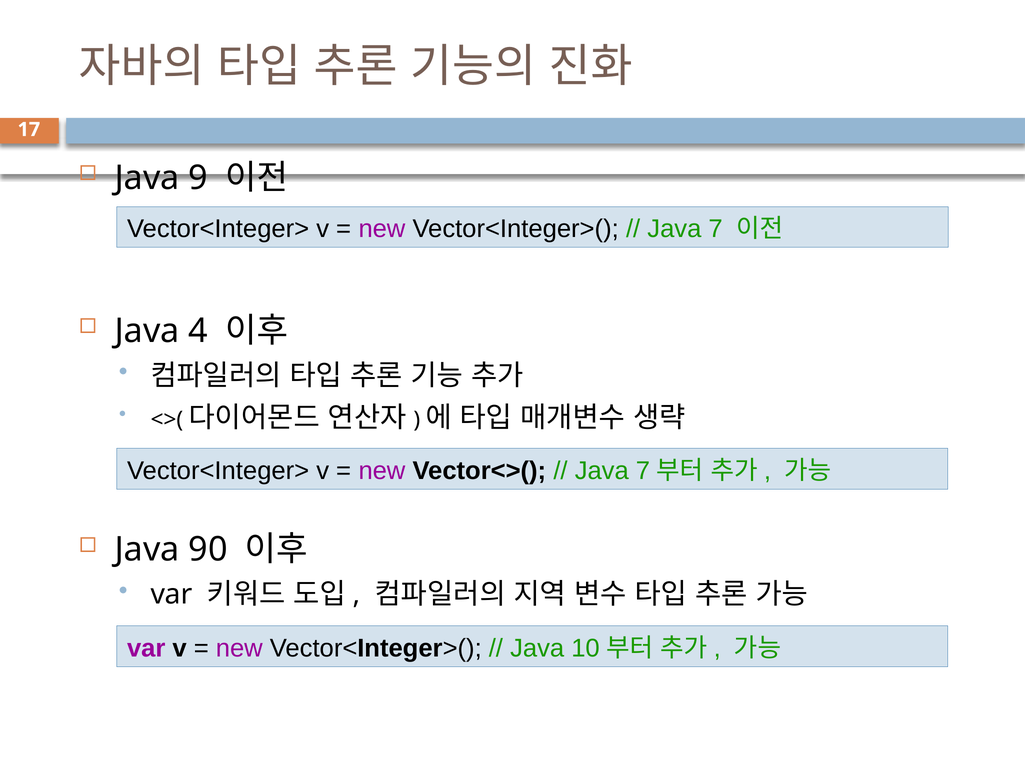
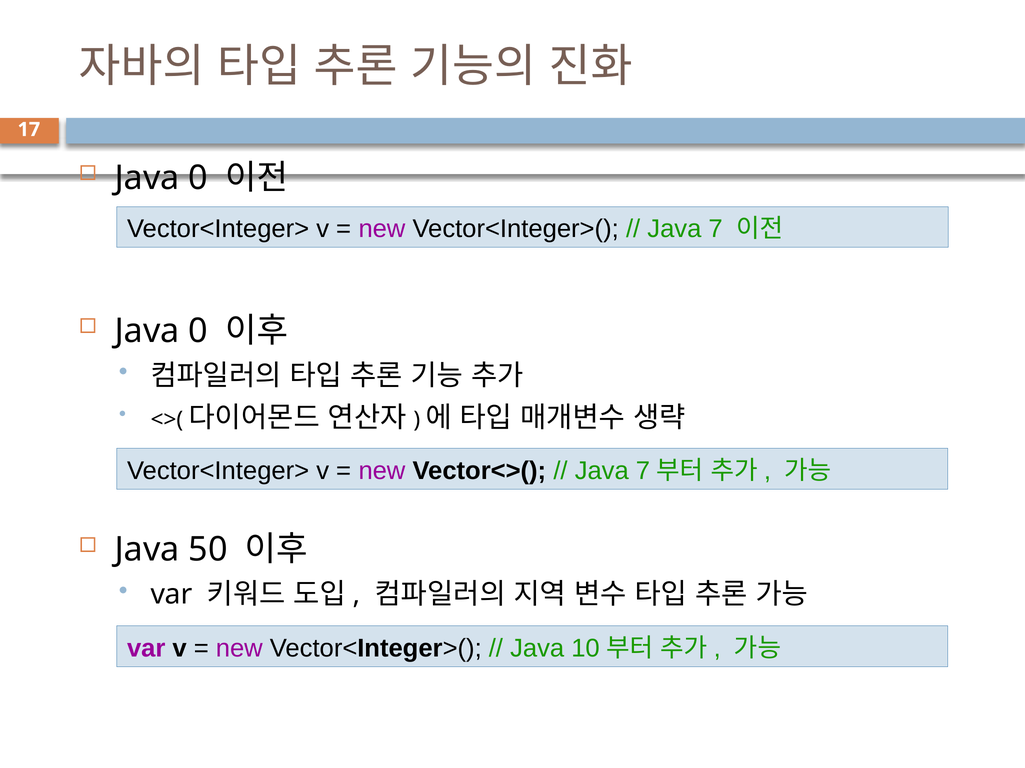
9 at (198, 178): 9 -> 0
4 at (198, 331): 4 -> 0
90: 90 -> 50
